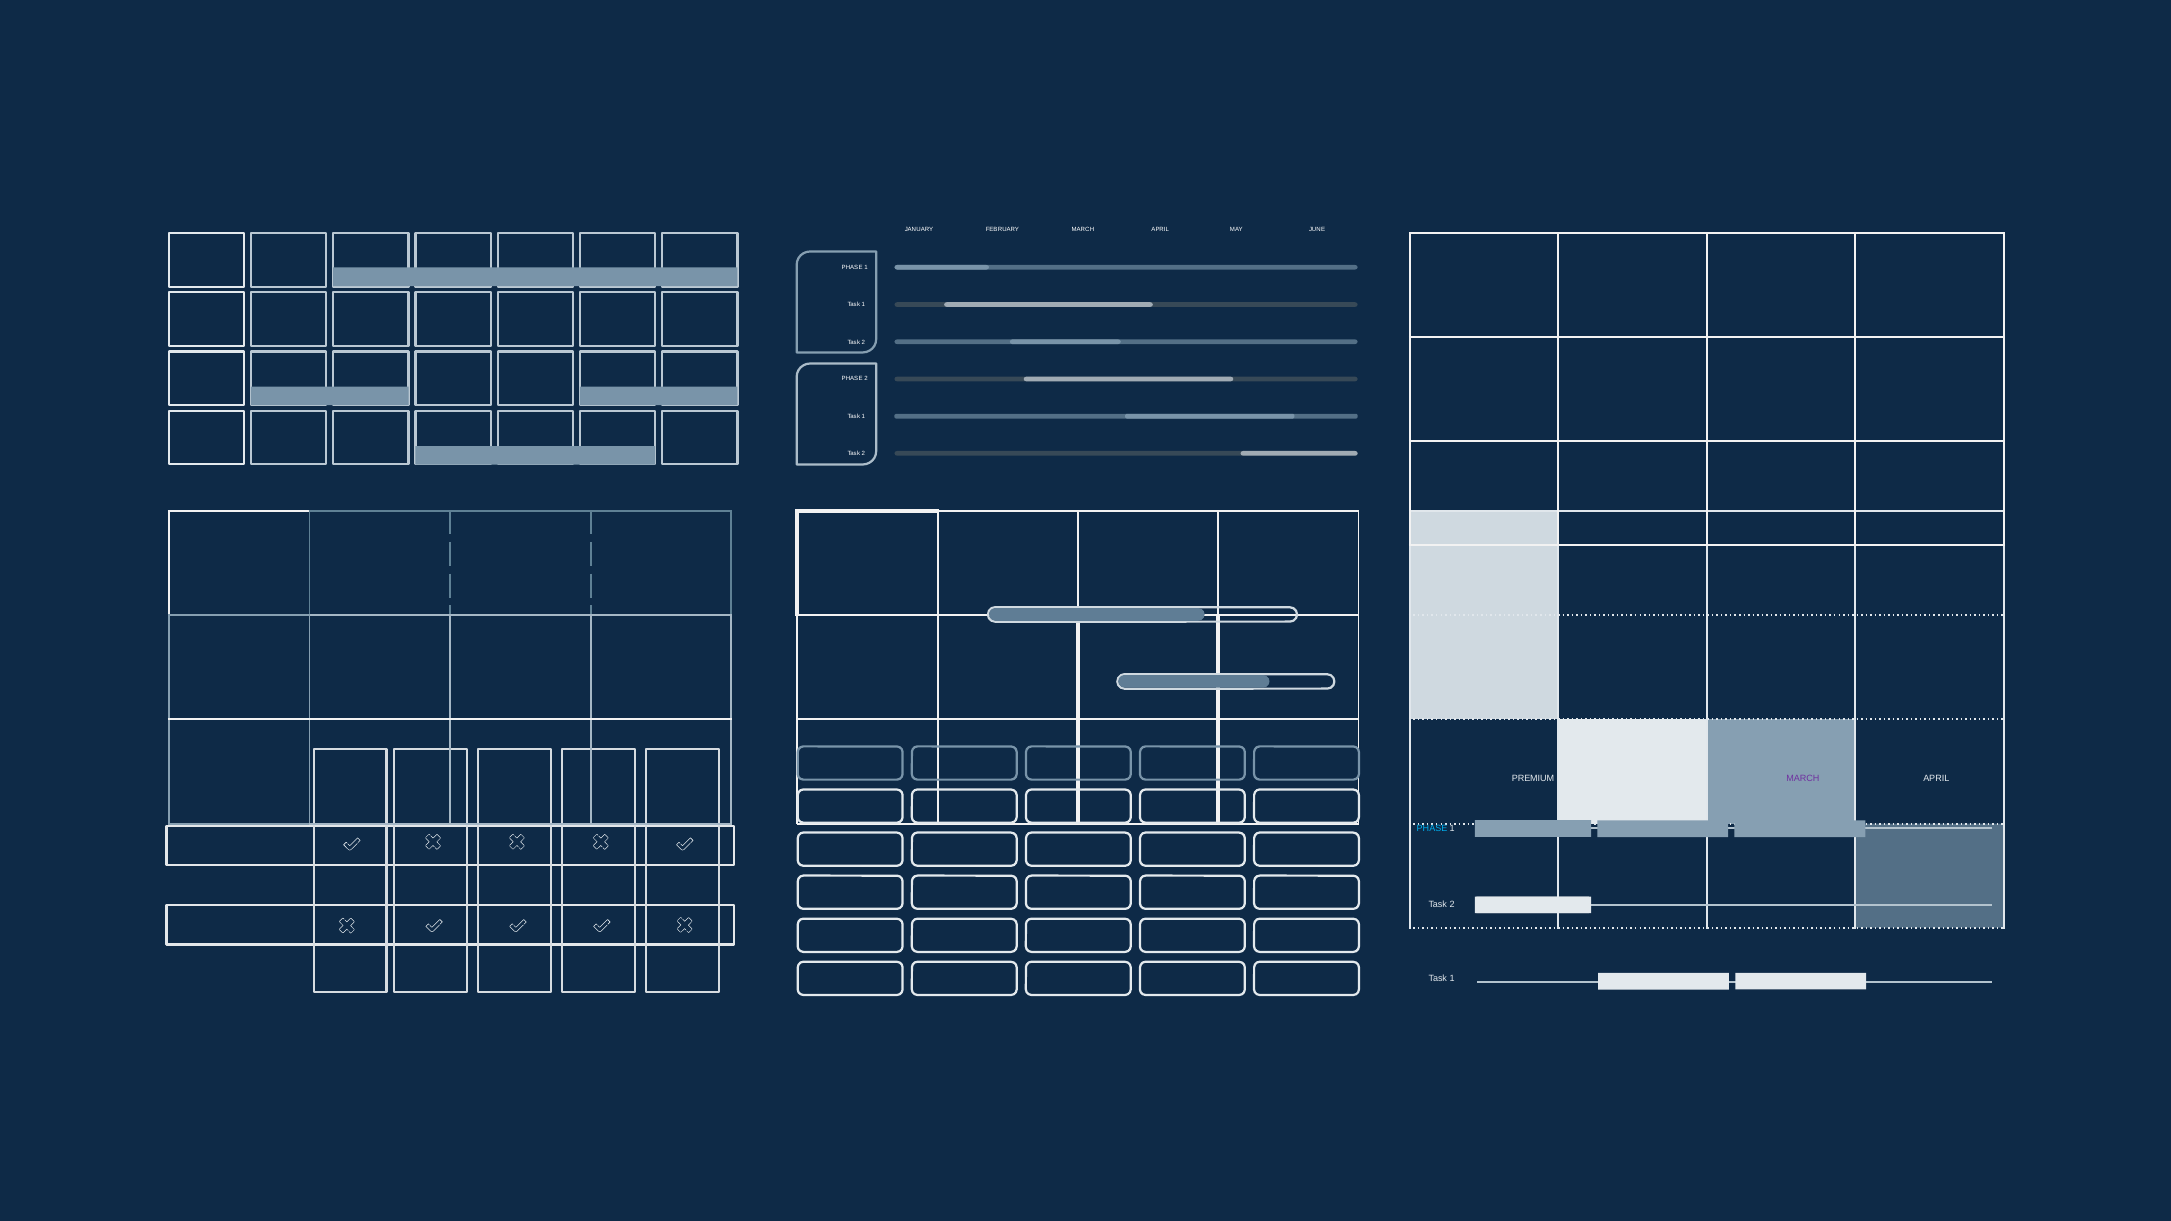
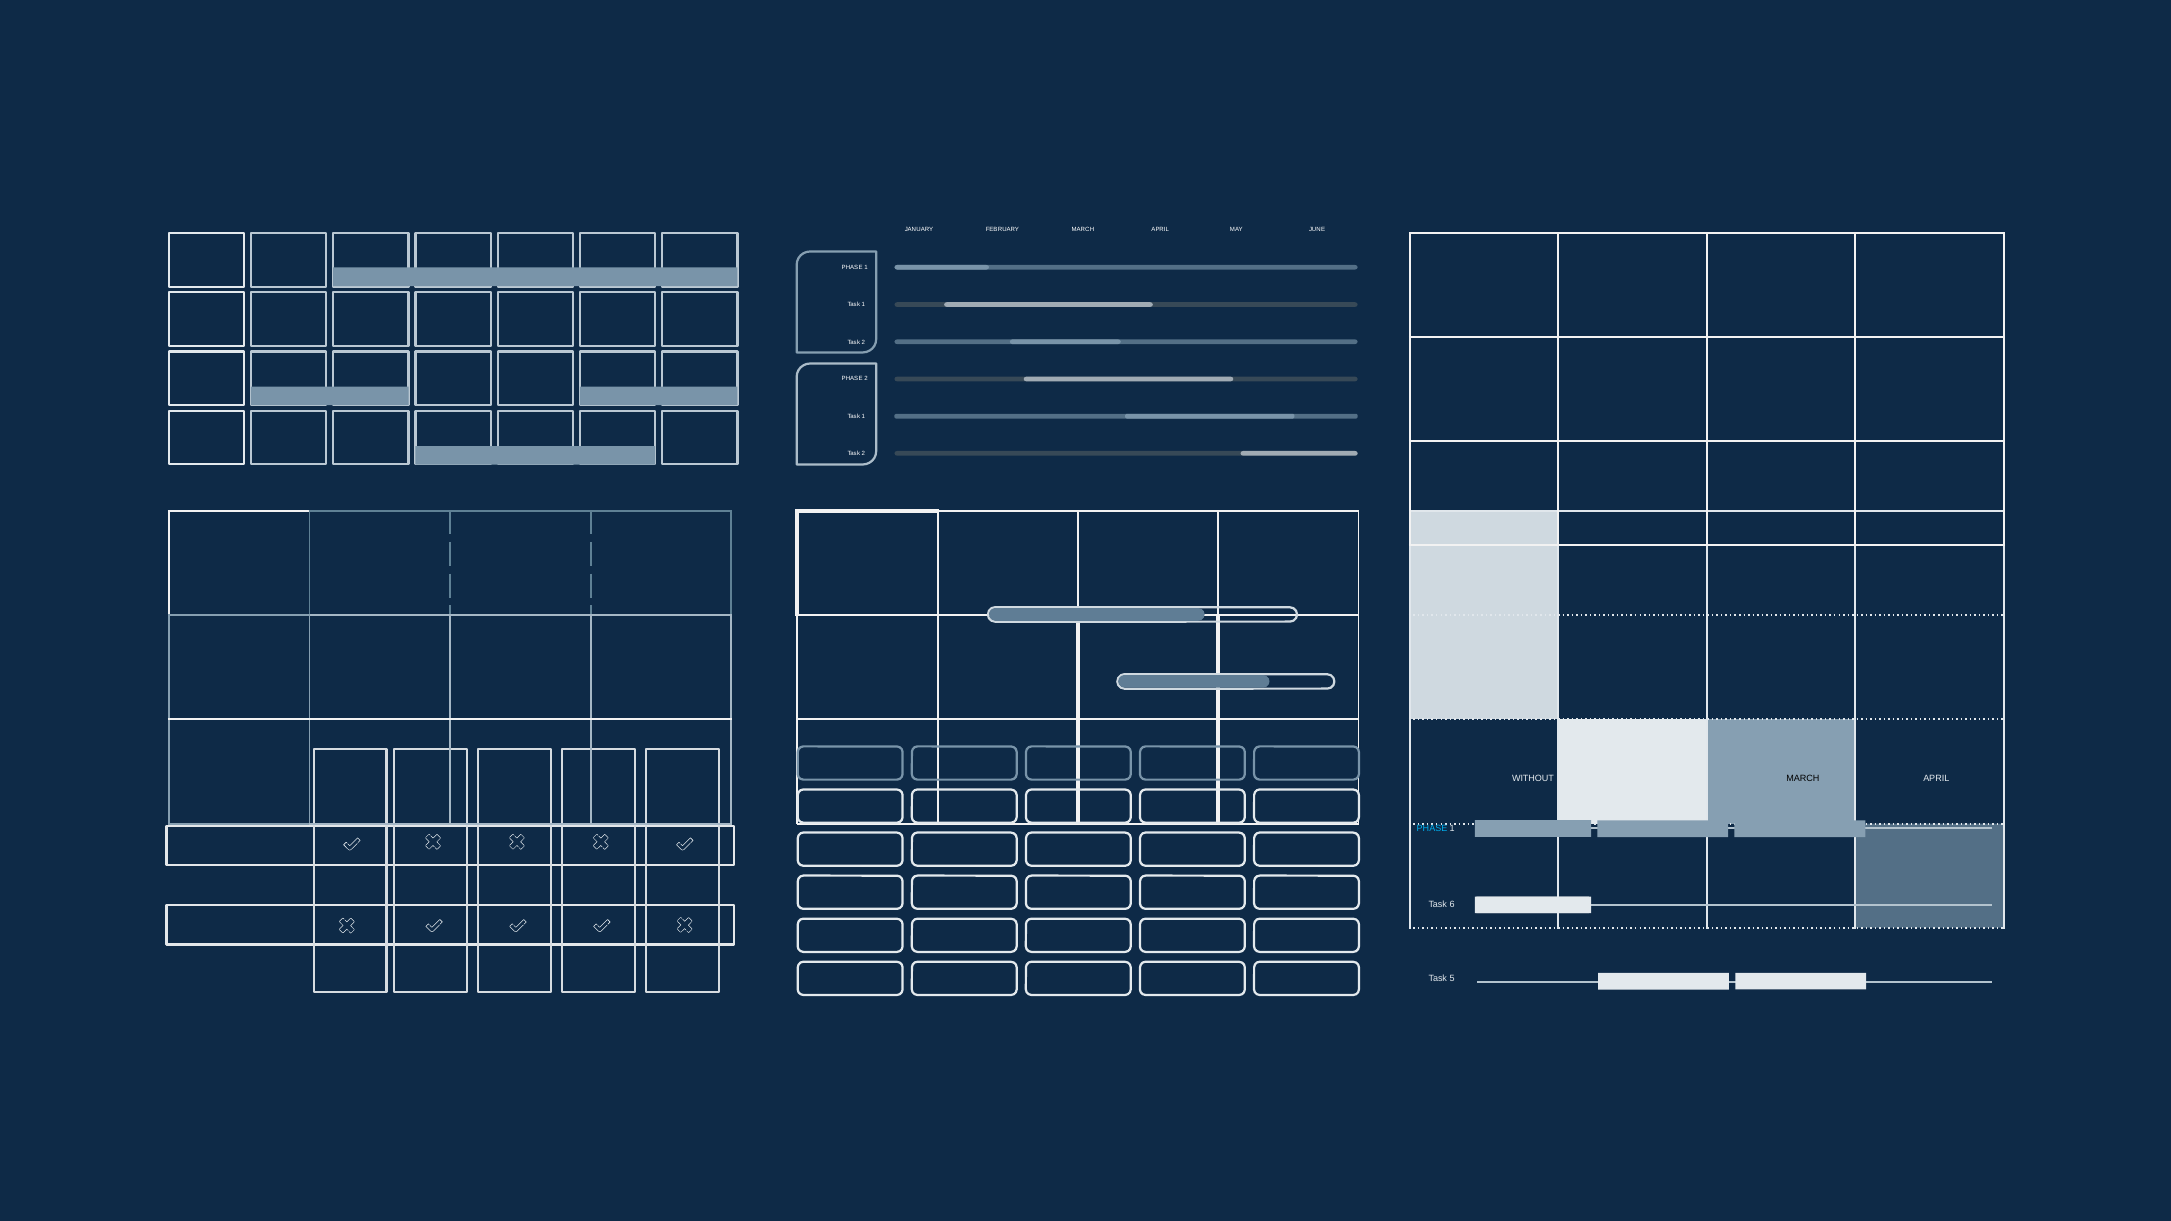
PREMIUM: PREMIUM -> WITHOUT
MARCH at (1803, 779) colour: purple -> black
2 at (1452, 904): 2 -> 6
1 at (1452, 979): 1 -> 5
